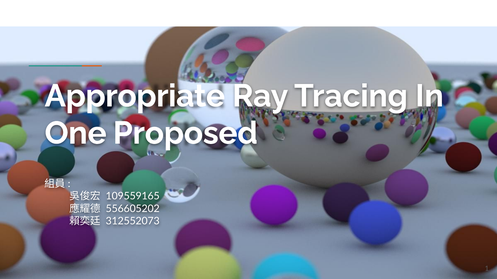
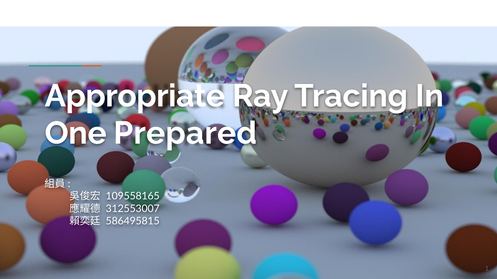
Proposed: Proposed -> Prepared
109559165: 109559165 -> 109558165
556605202: 556605202 -> 312553007
312552073: 312552073 -> 586495815
